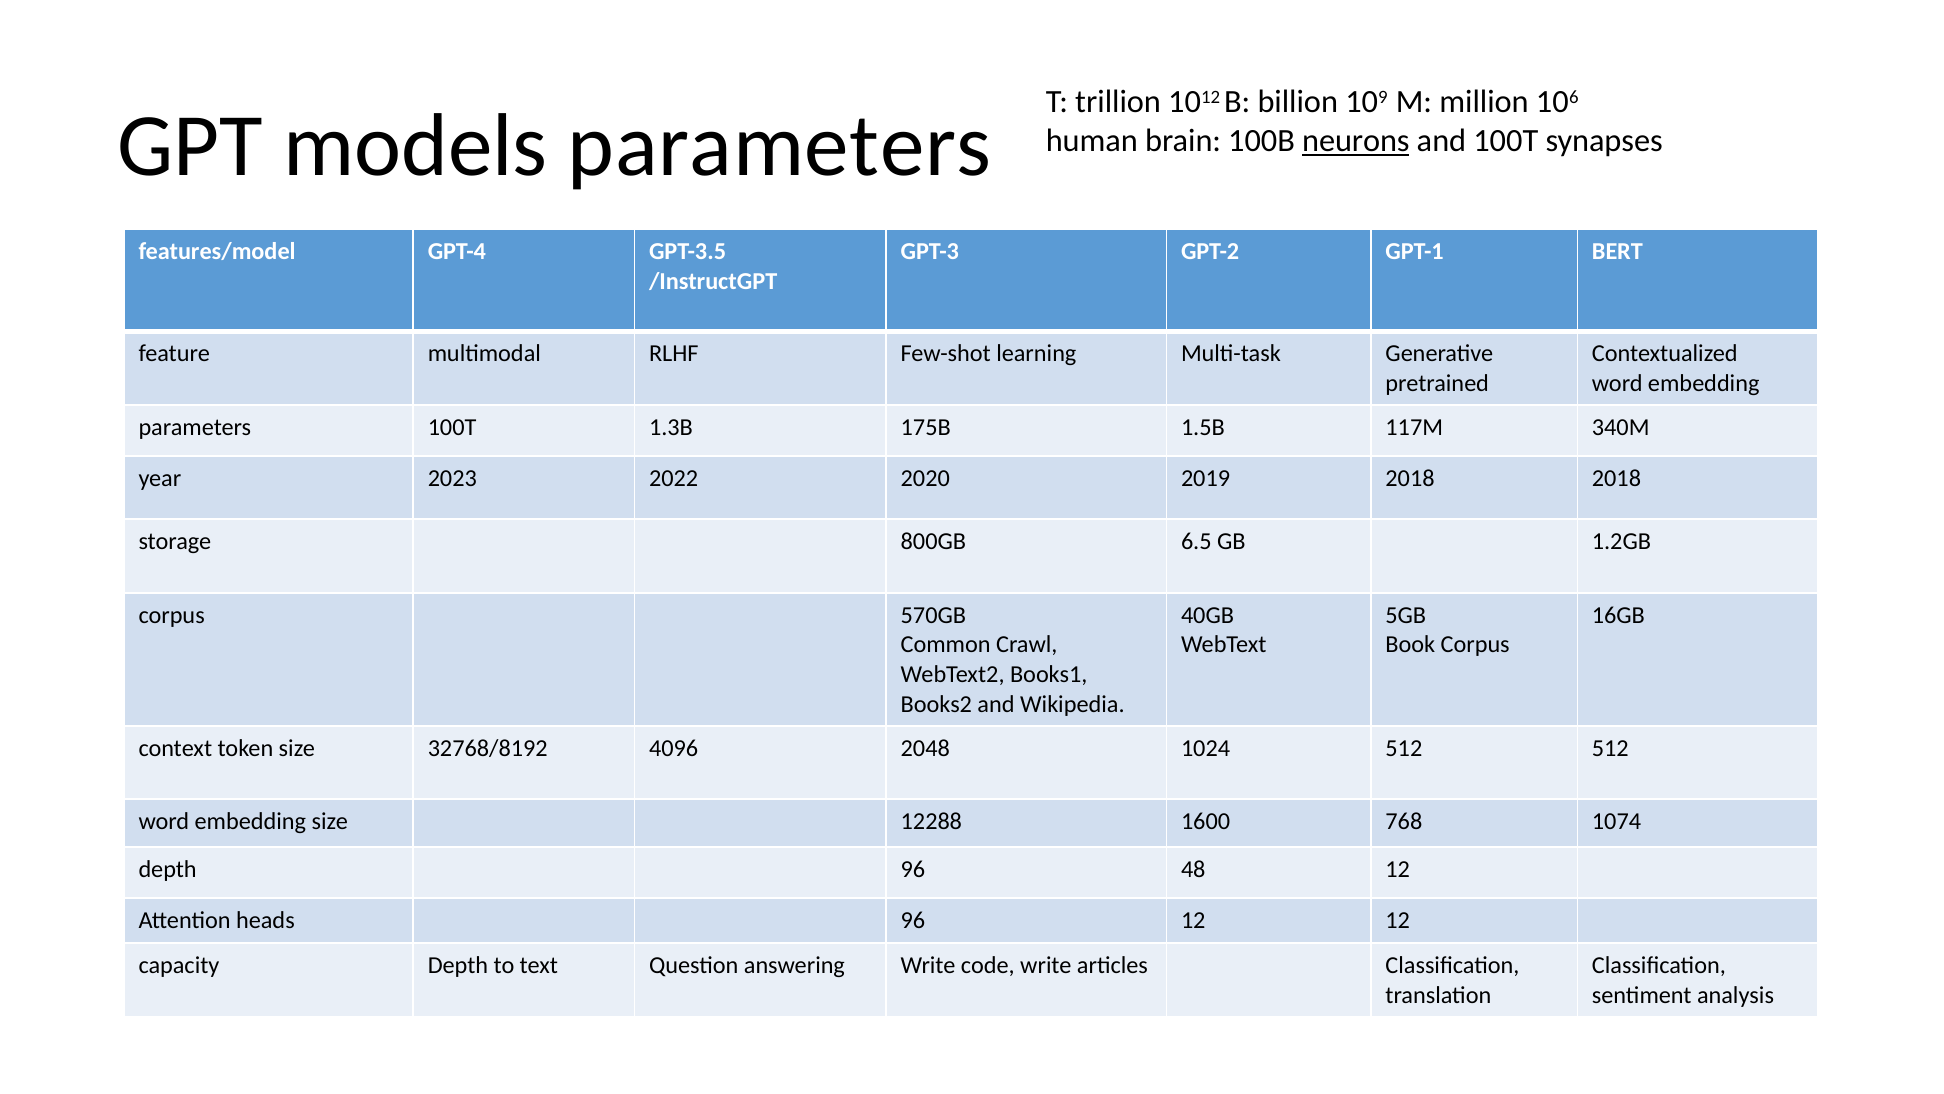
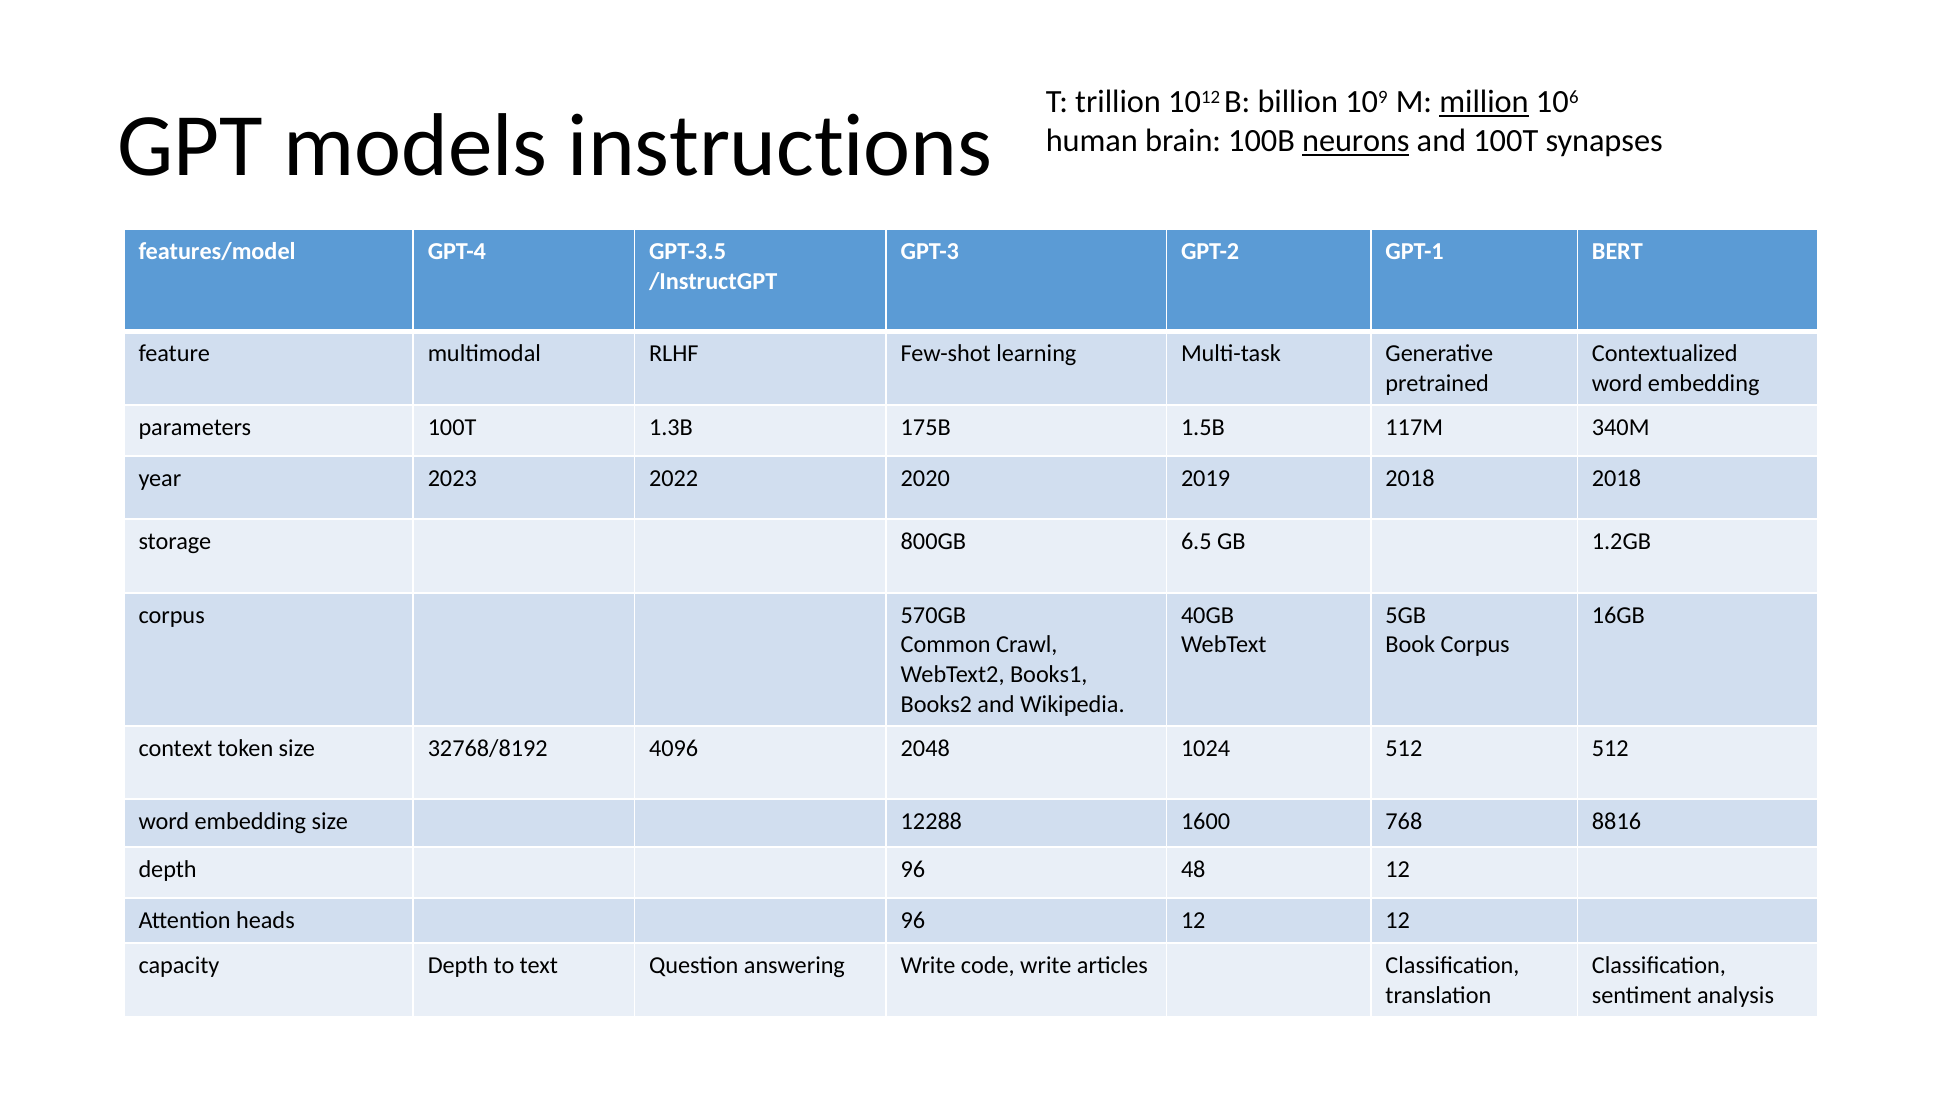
million underline: none -> present
models parameters: parameters -> instructions
1074: 1074 -> 8816
